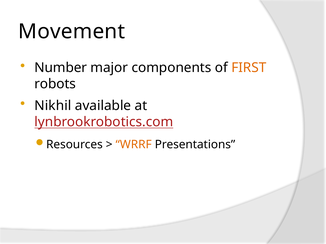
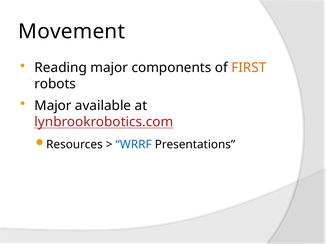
Number: Number -> Reading
Nikhil at (53, 106): Nikhil -> Major
WRRF colour: orange -> blue
